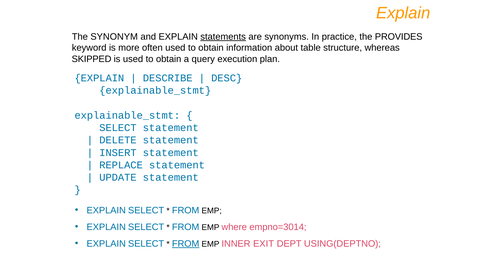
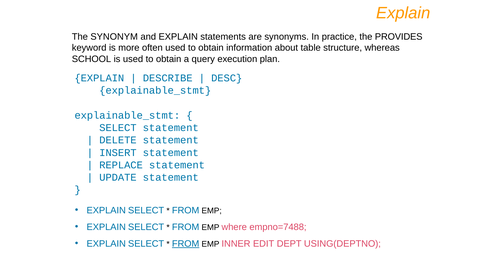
statements underline: present -> none
SKIPPED: SKIPPED -> SCHOOL
empno=3014: empno=3014 -> empno=7488
EXIT: EXIT -> EDIT
